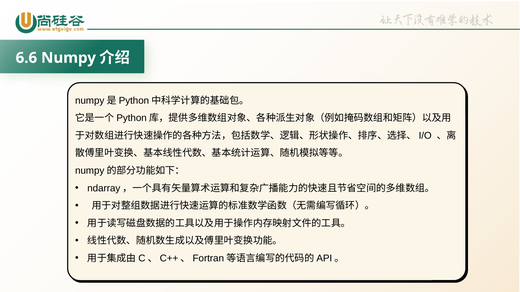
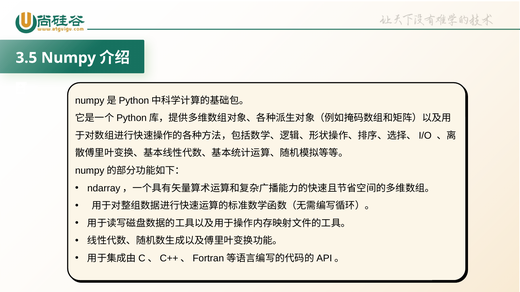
6.6: 6.6 -> 3.5
